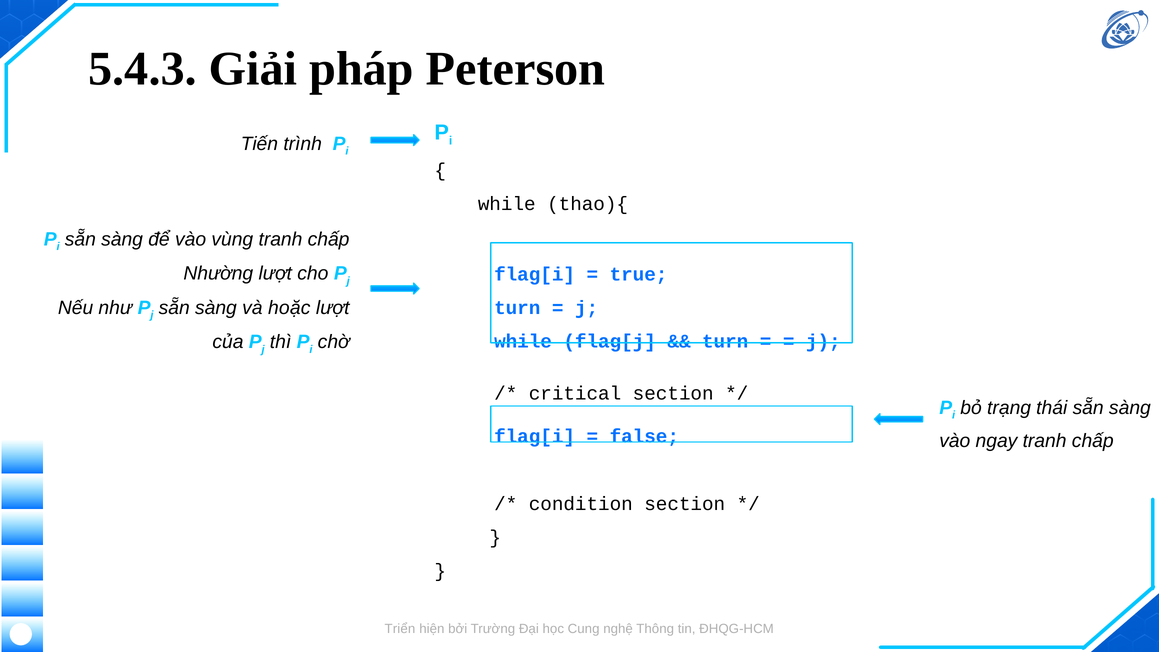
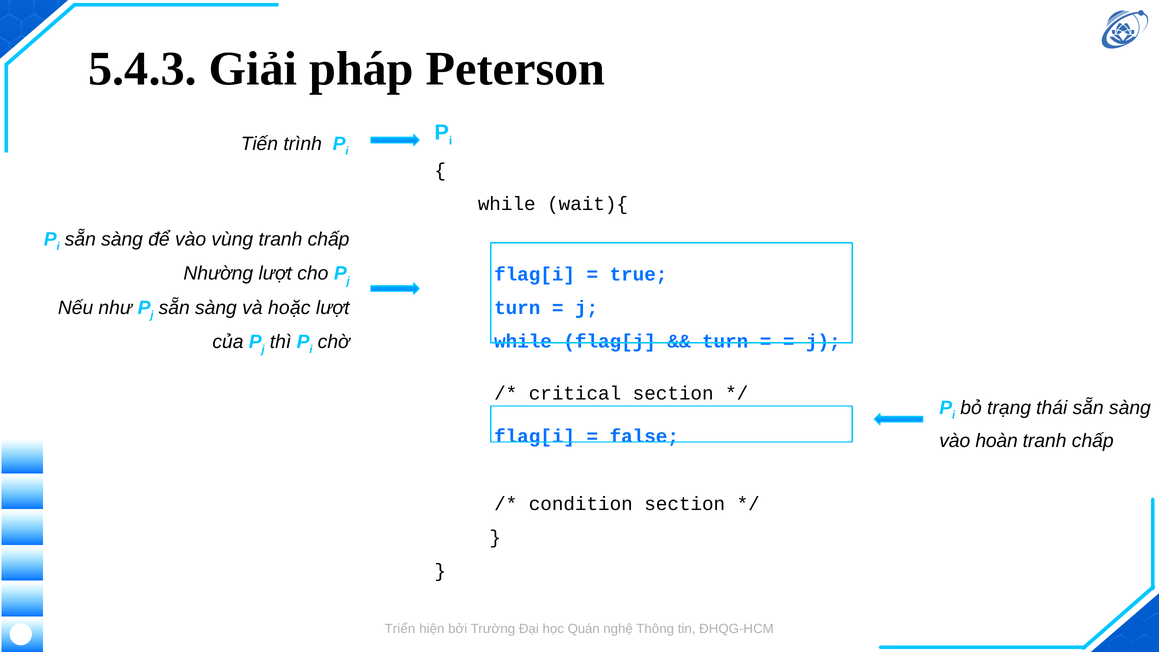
thao){: thao){ -> wait){
ngay: ngay -> hoàn
Cung: Cung -> Quán
